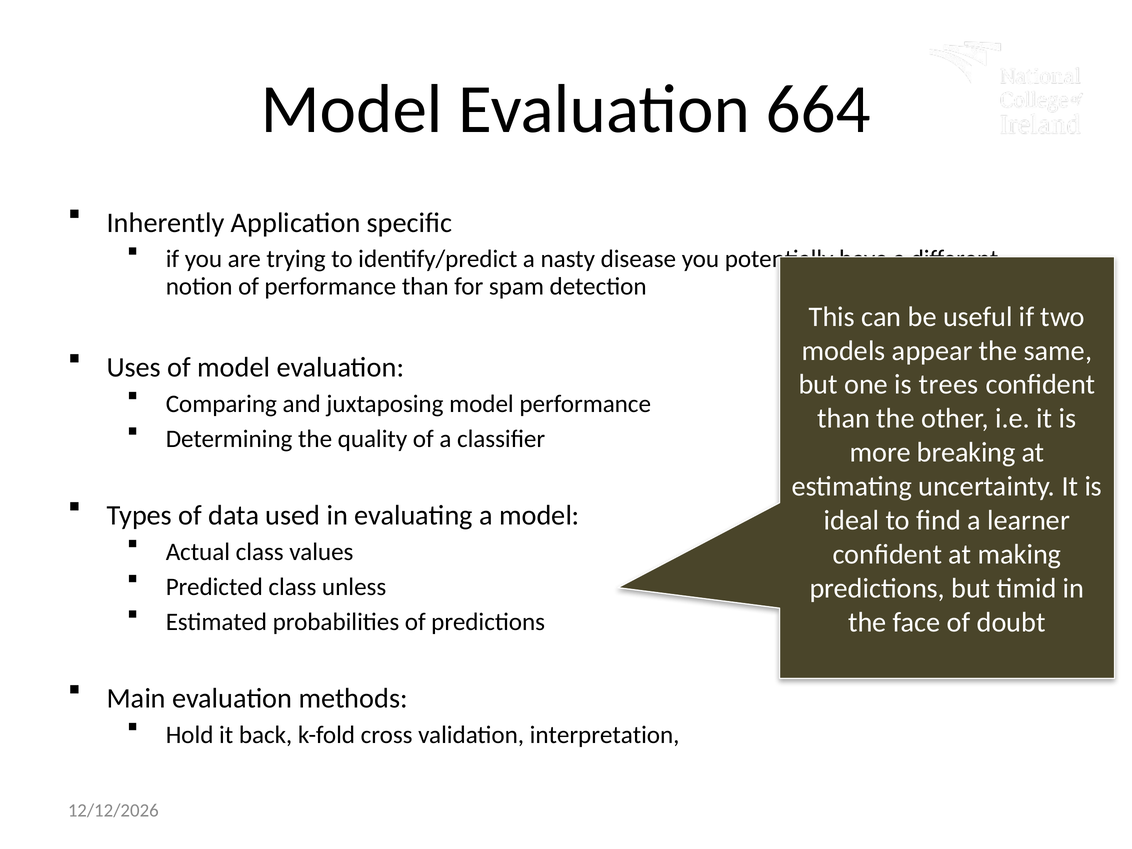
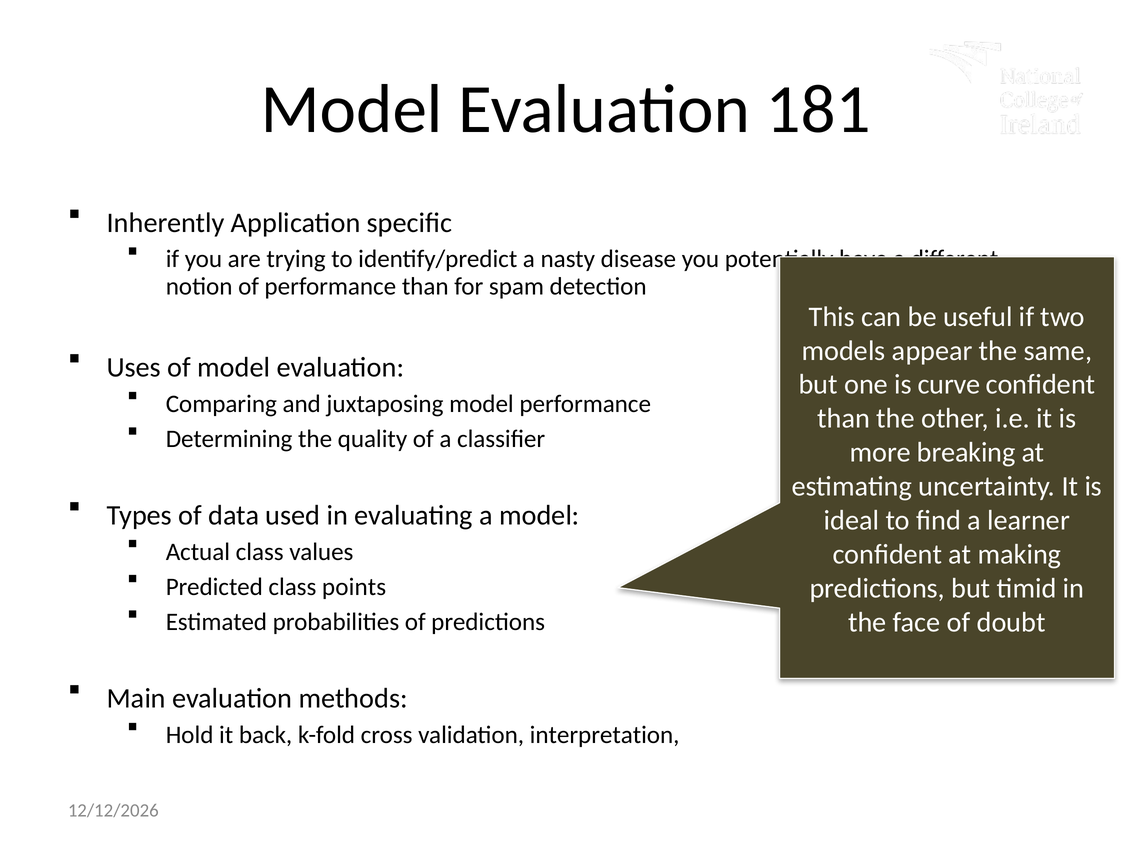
664: 664 -> 181
trees: trees -> curve
unless: unless -> points
